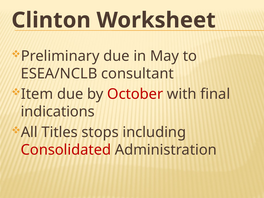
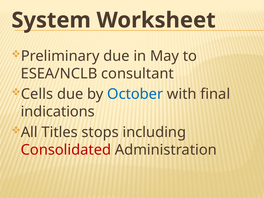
Clinton: Clinton -> System
Item: Item -> Cells
October colour: red -> blue
